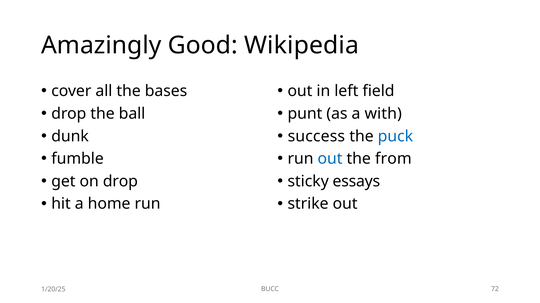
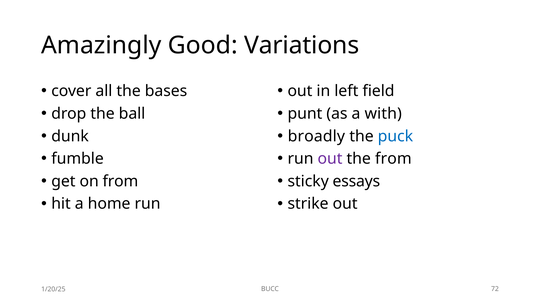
Wikipedia: Wikipedia -> Variations
success: success -> broadly
out at (330, 159) colour: blue -> purple
on drop: drop -> from
